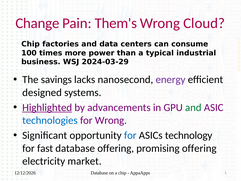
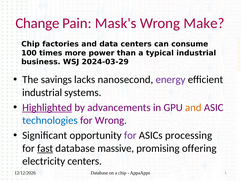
Them's: Them's -> Mask's
Cloud: Cloud -> Make
designed at (42, 92): designed -> industrial
and at (193, 107) colour: green -> orange
for at (130, 135) colour: blue -> purple
technology: technology -> processing
fast underline: none -> present
database offering: offering -> massive
electricity market: market -> centers
